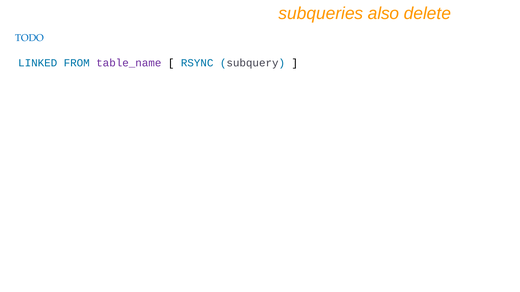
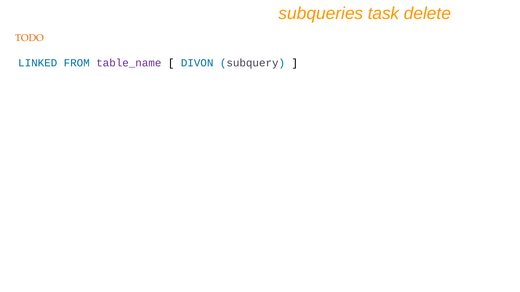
also: also -> task
TODO colour: blue -> orange
RSYNC: RSYNC -> DIVON
